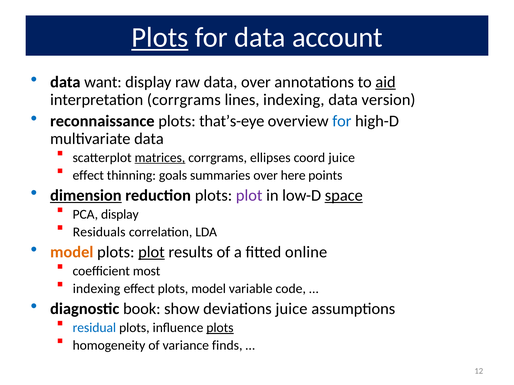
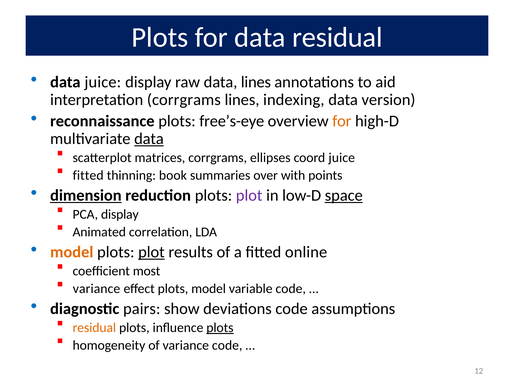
Plots at (160, 38) underline: present -> none
data account: account -> residual
data want: want -> juice
data over: over -> lines
aid underline: present -> none
that’s-eye: that’s-eye -> free’s-eye
for at (342, 121) colour: blue -> orange
data at (149, 139) underline: none -> present
matrices underline: present -> none
effect at (88, 176): effect -> fitted
goals: goals -> book
here: here -> with
Residuals: Residuals -> Animated
indexing at (97, 289): indexing -> variance
book: book -> pairs
deviations juice: juice -> code
residual at (94, 328) colour: blue -> orange
variance finds: finds -> code
